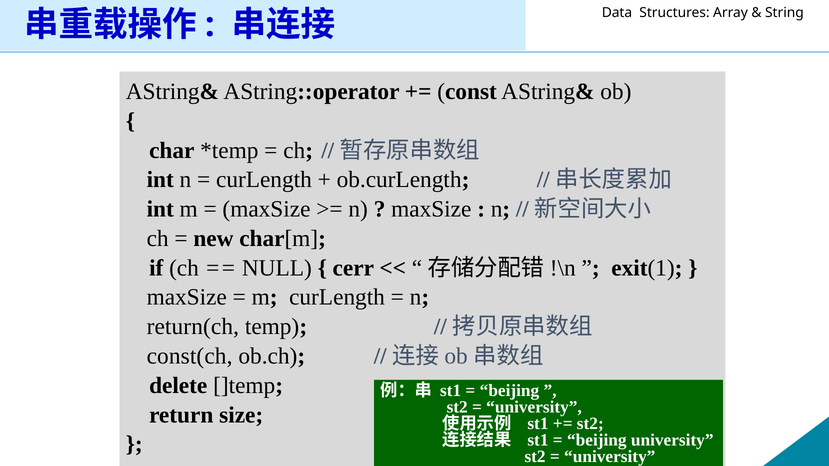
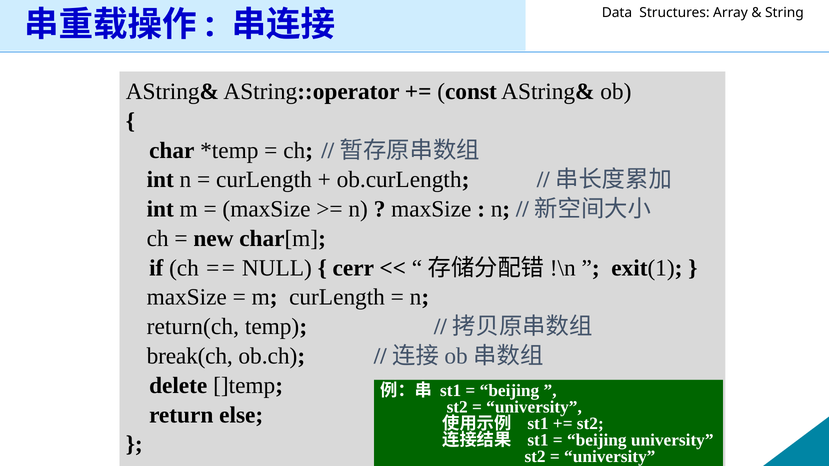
const(ch: const(ch -> break(ch
size: size -> else
